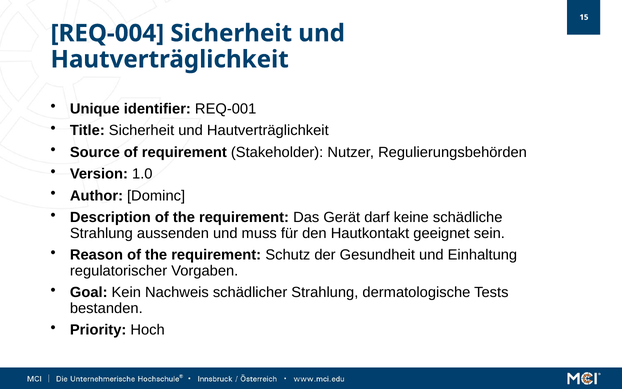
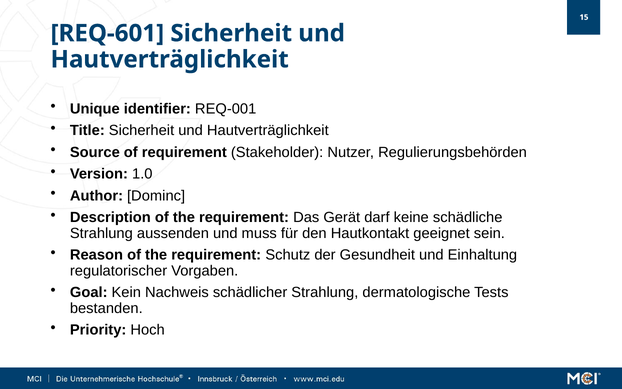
REQ-004: REQ-004 -> REQ-601
